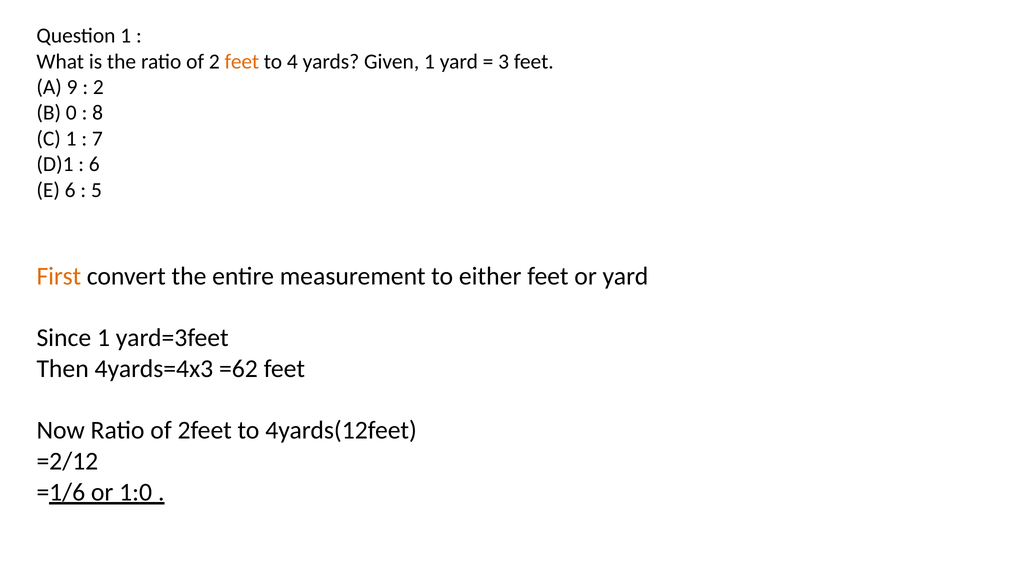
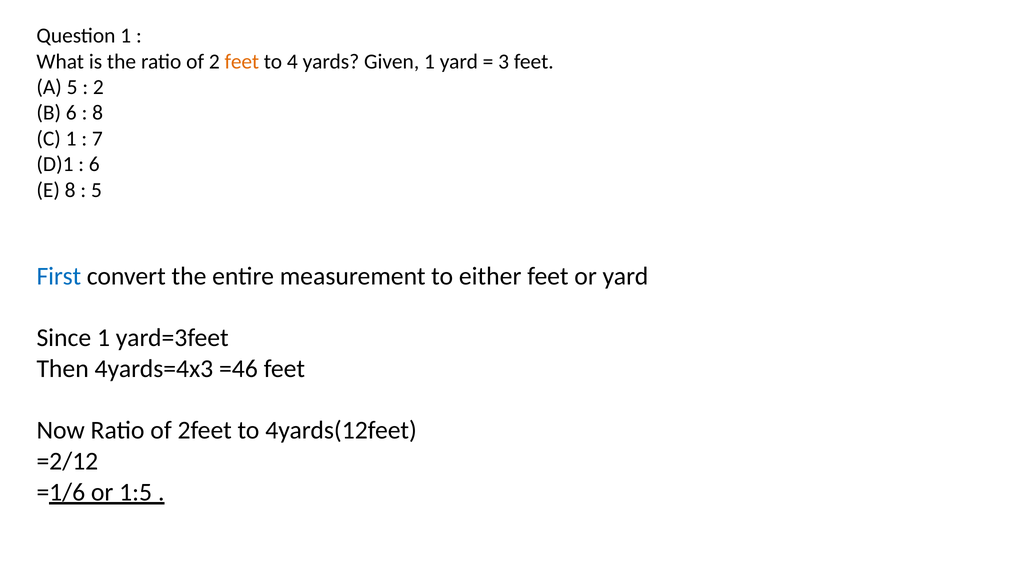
A 9: 9 -> 5
B 0: 0 -> 6
E 6: 6 -> 8
First colour: orange -> blue
=62: =62 -> =46
1:0: 1:0 -> 1:5
